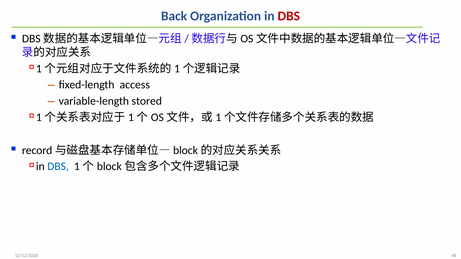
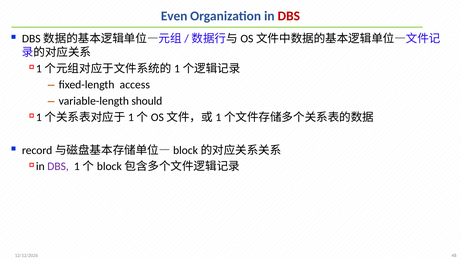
Back: Back -> Even
stored: stored -> should
DBS at (58, 167) colour: blue -> purple
